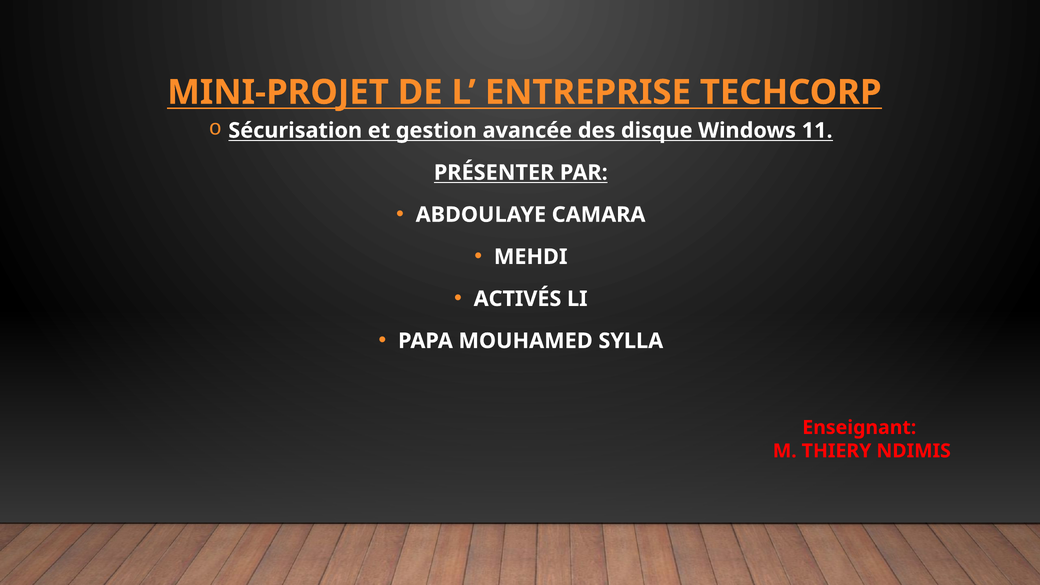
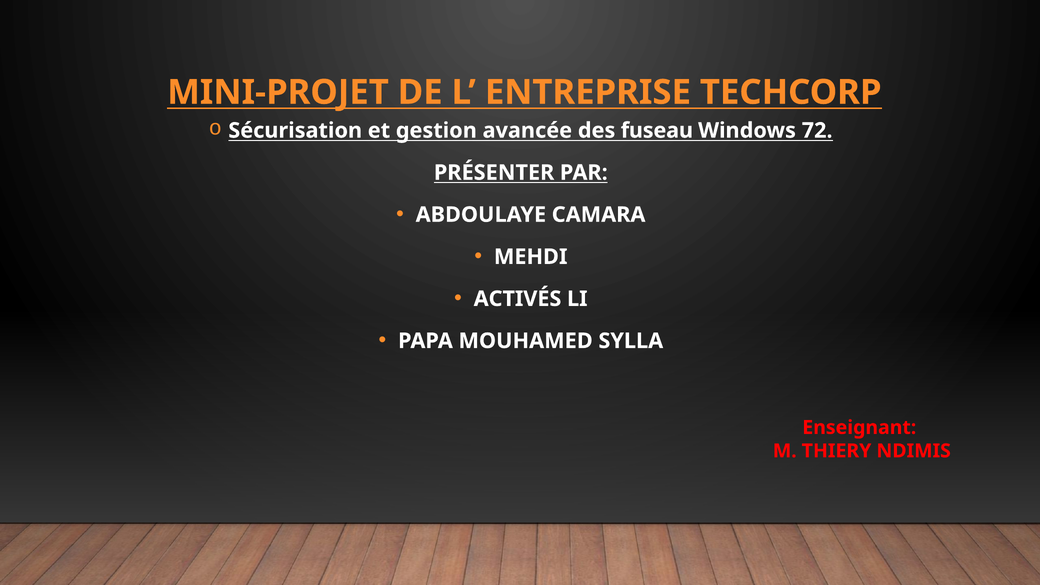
disque: disque -> fuseau
11: 11 -> 72
